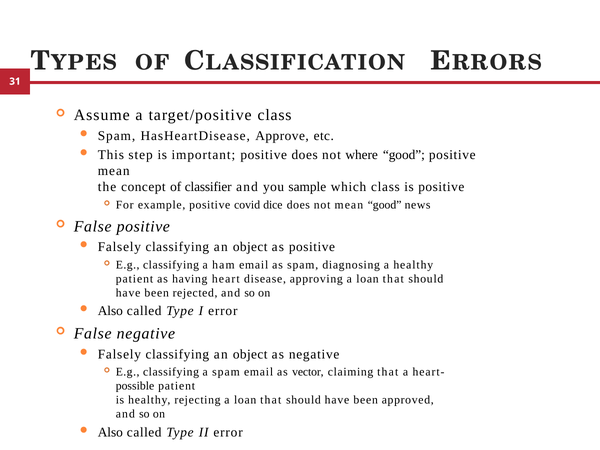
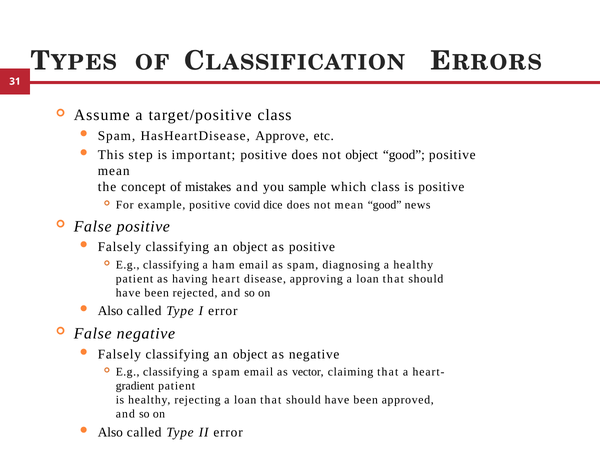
not where: where -> object
classifier: classifier -> mistakes
possible: possible -> gradient
